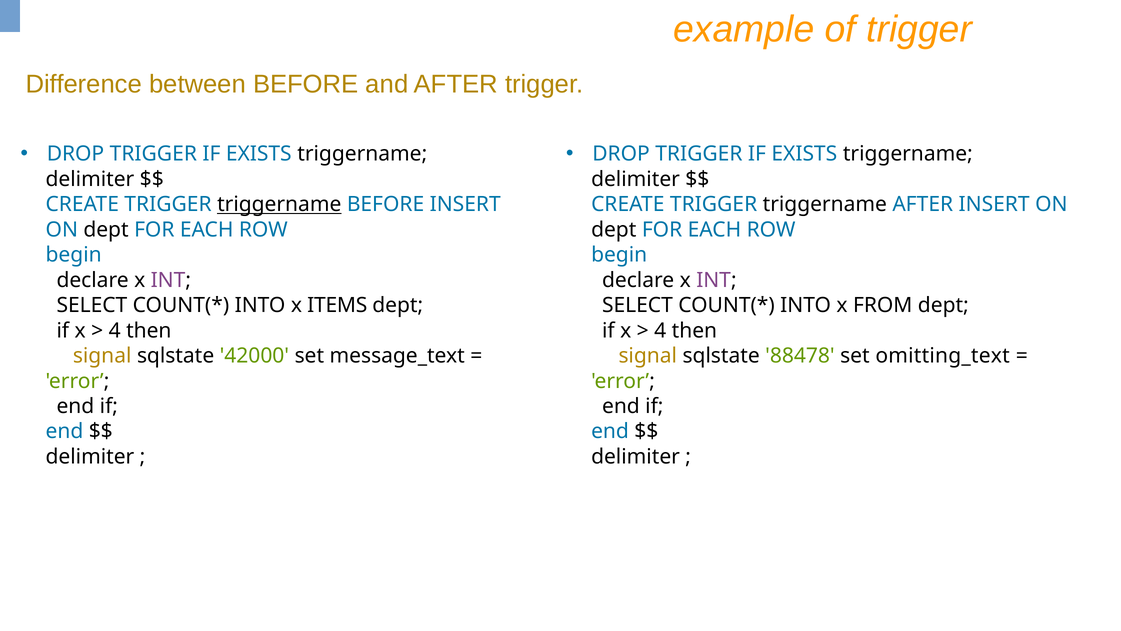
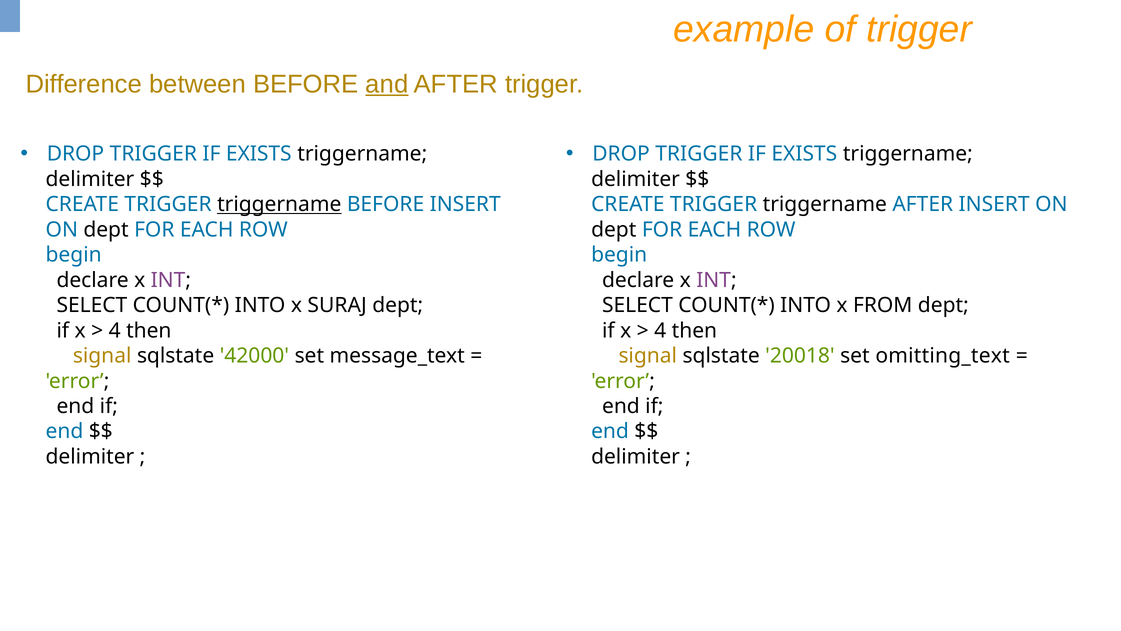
and underline: none -> present
ITEMS: ITEMS -> SURAJ
88478: 88478 -> 20018
